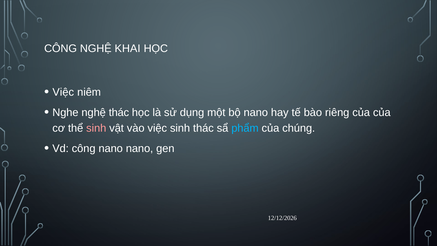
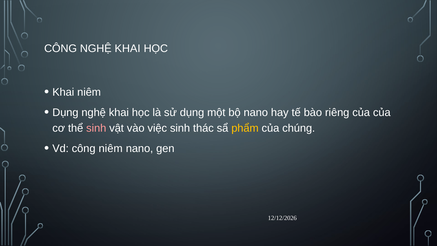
Việc at (63, 92): Việc -> Khai
Nghe at (65, 113): Nghe -> Dụng
thác at (119, 113): thác -> khai
phẩm colour: light blue -> yellow
công nano: nano -> niêm
